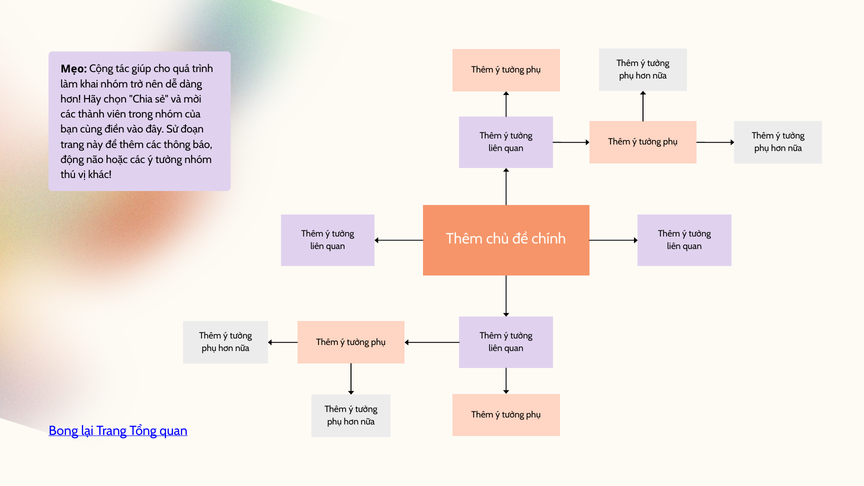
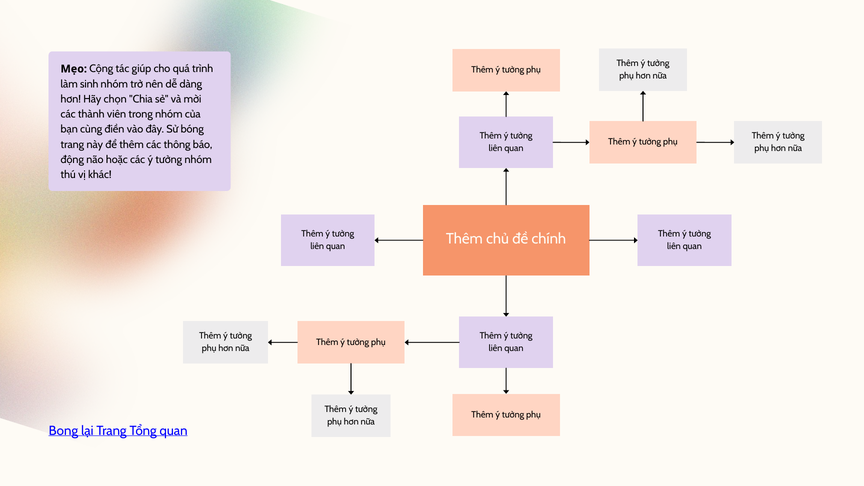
khai: khai -> sinh
đoạn: đoạn -> bóng
